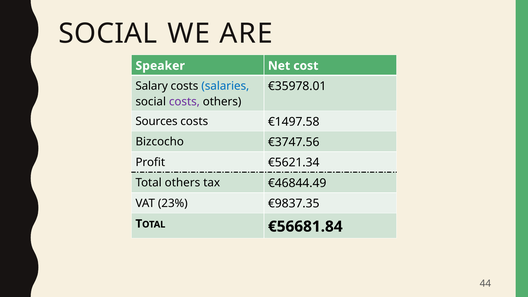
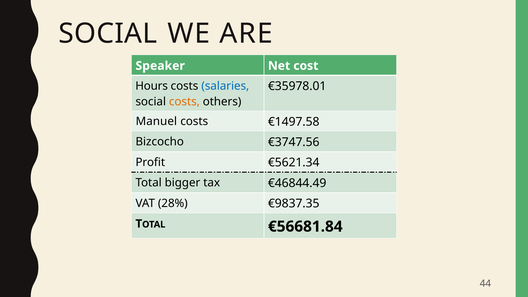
Salary: Salary -> Hours
costs at (184, 102) colour: purple -> orange
Sources: Sources -> Manuel
Total others: others -> bigger
23%: 23% -> 28%
